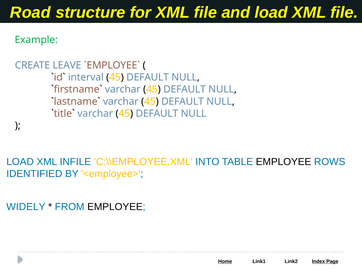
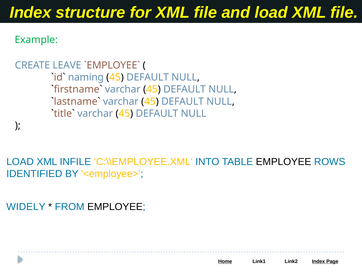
Road at (30, 13): Road -> Index
interval: interval -> naming
